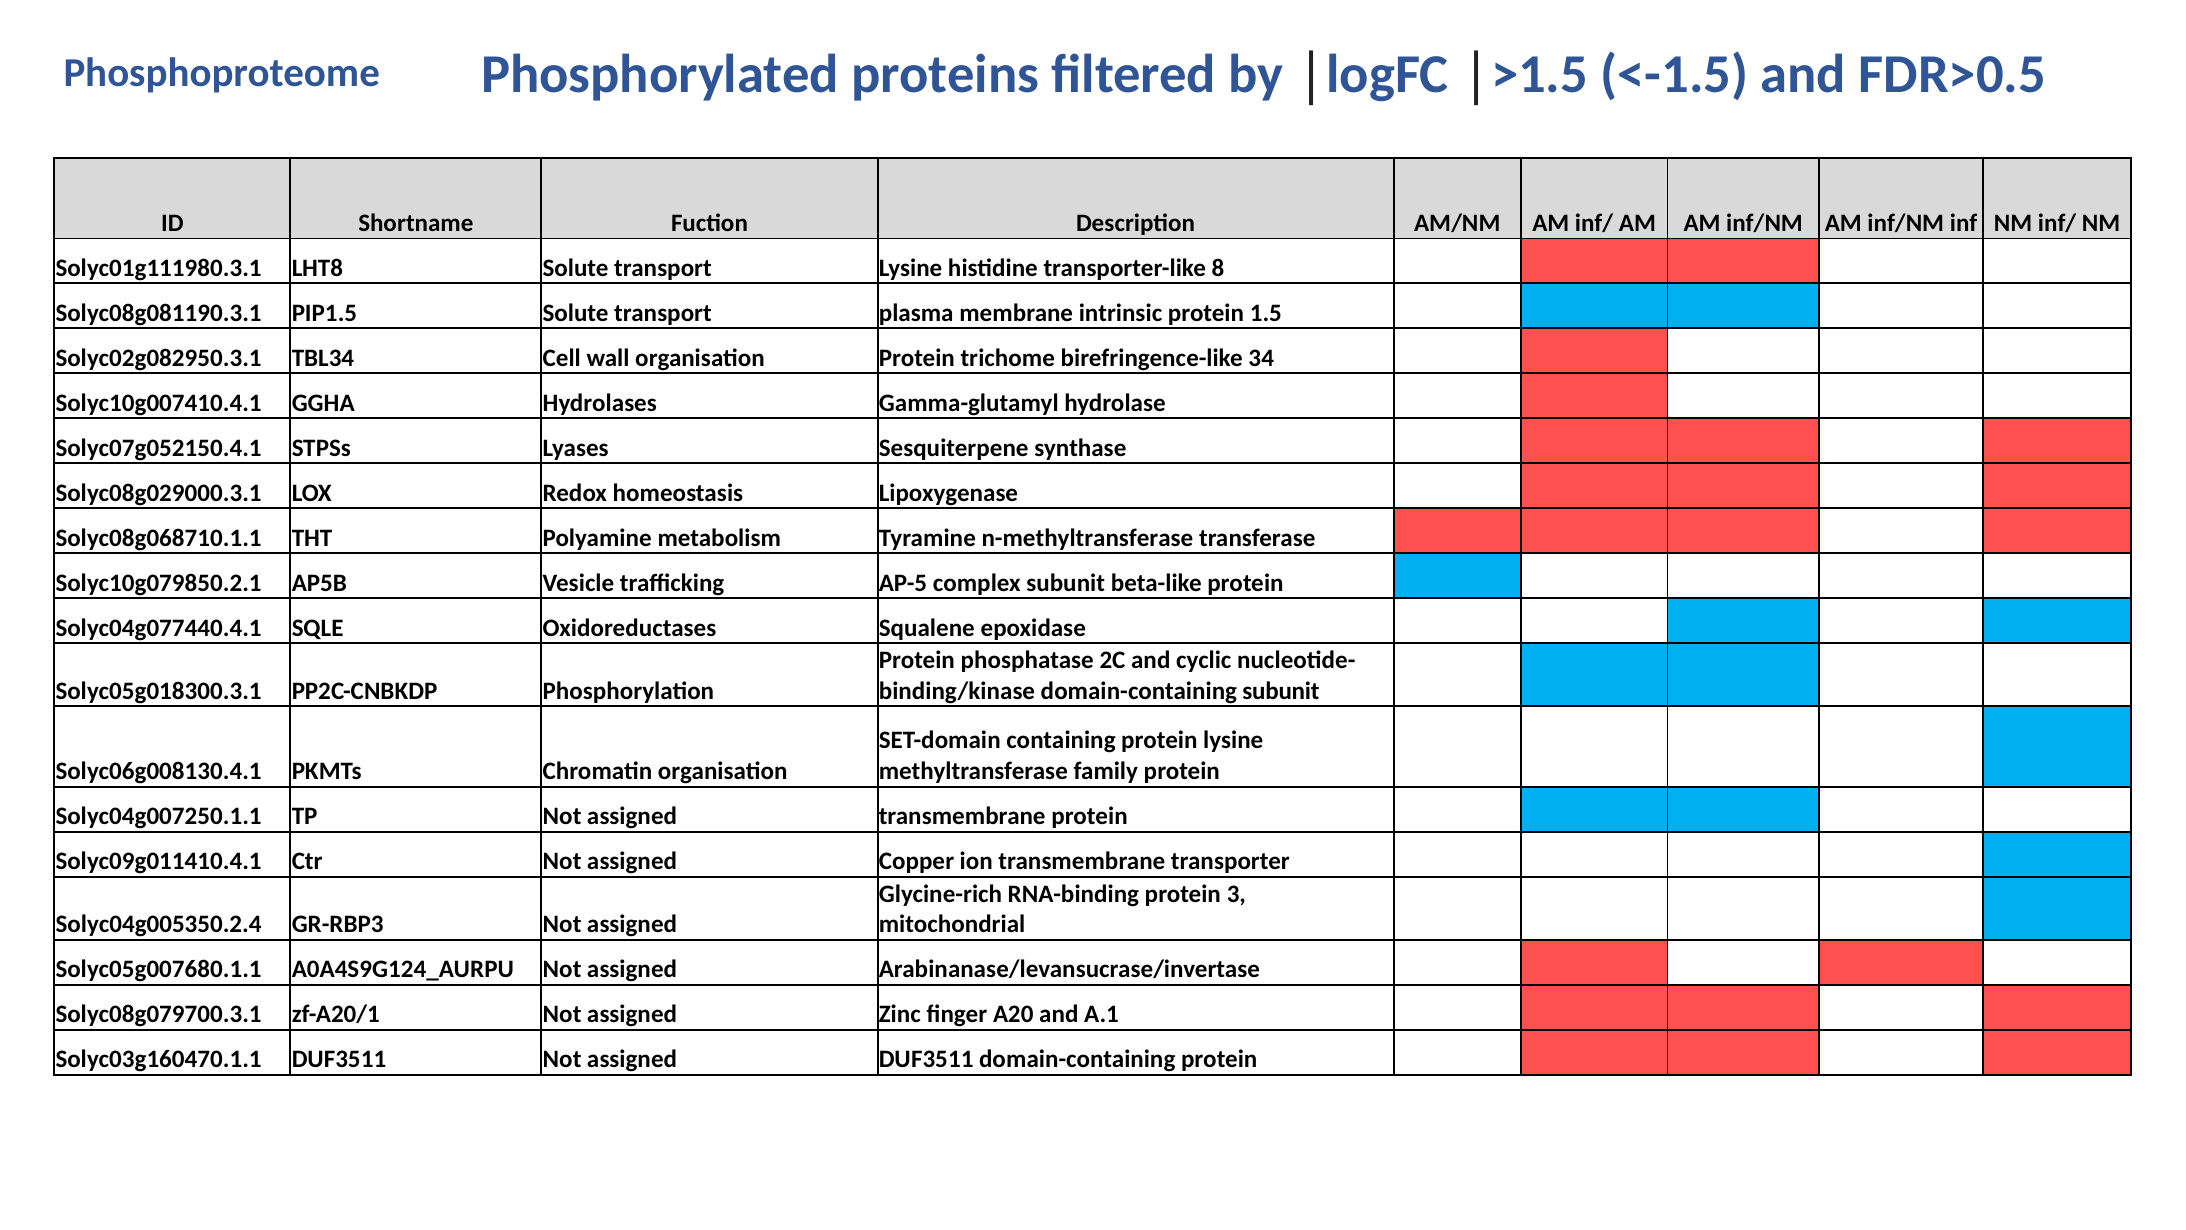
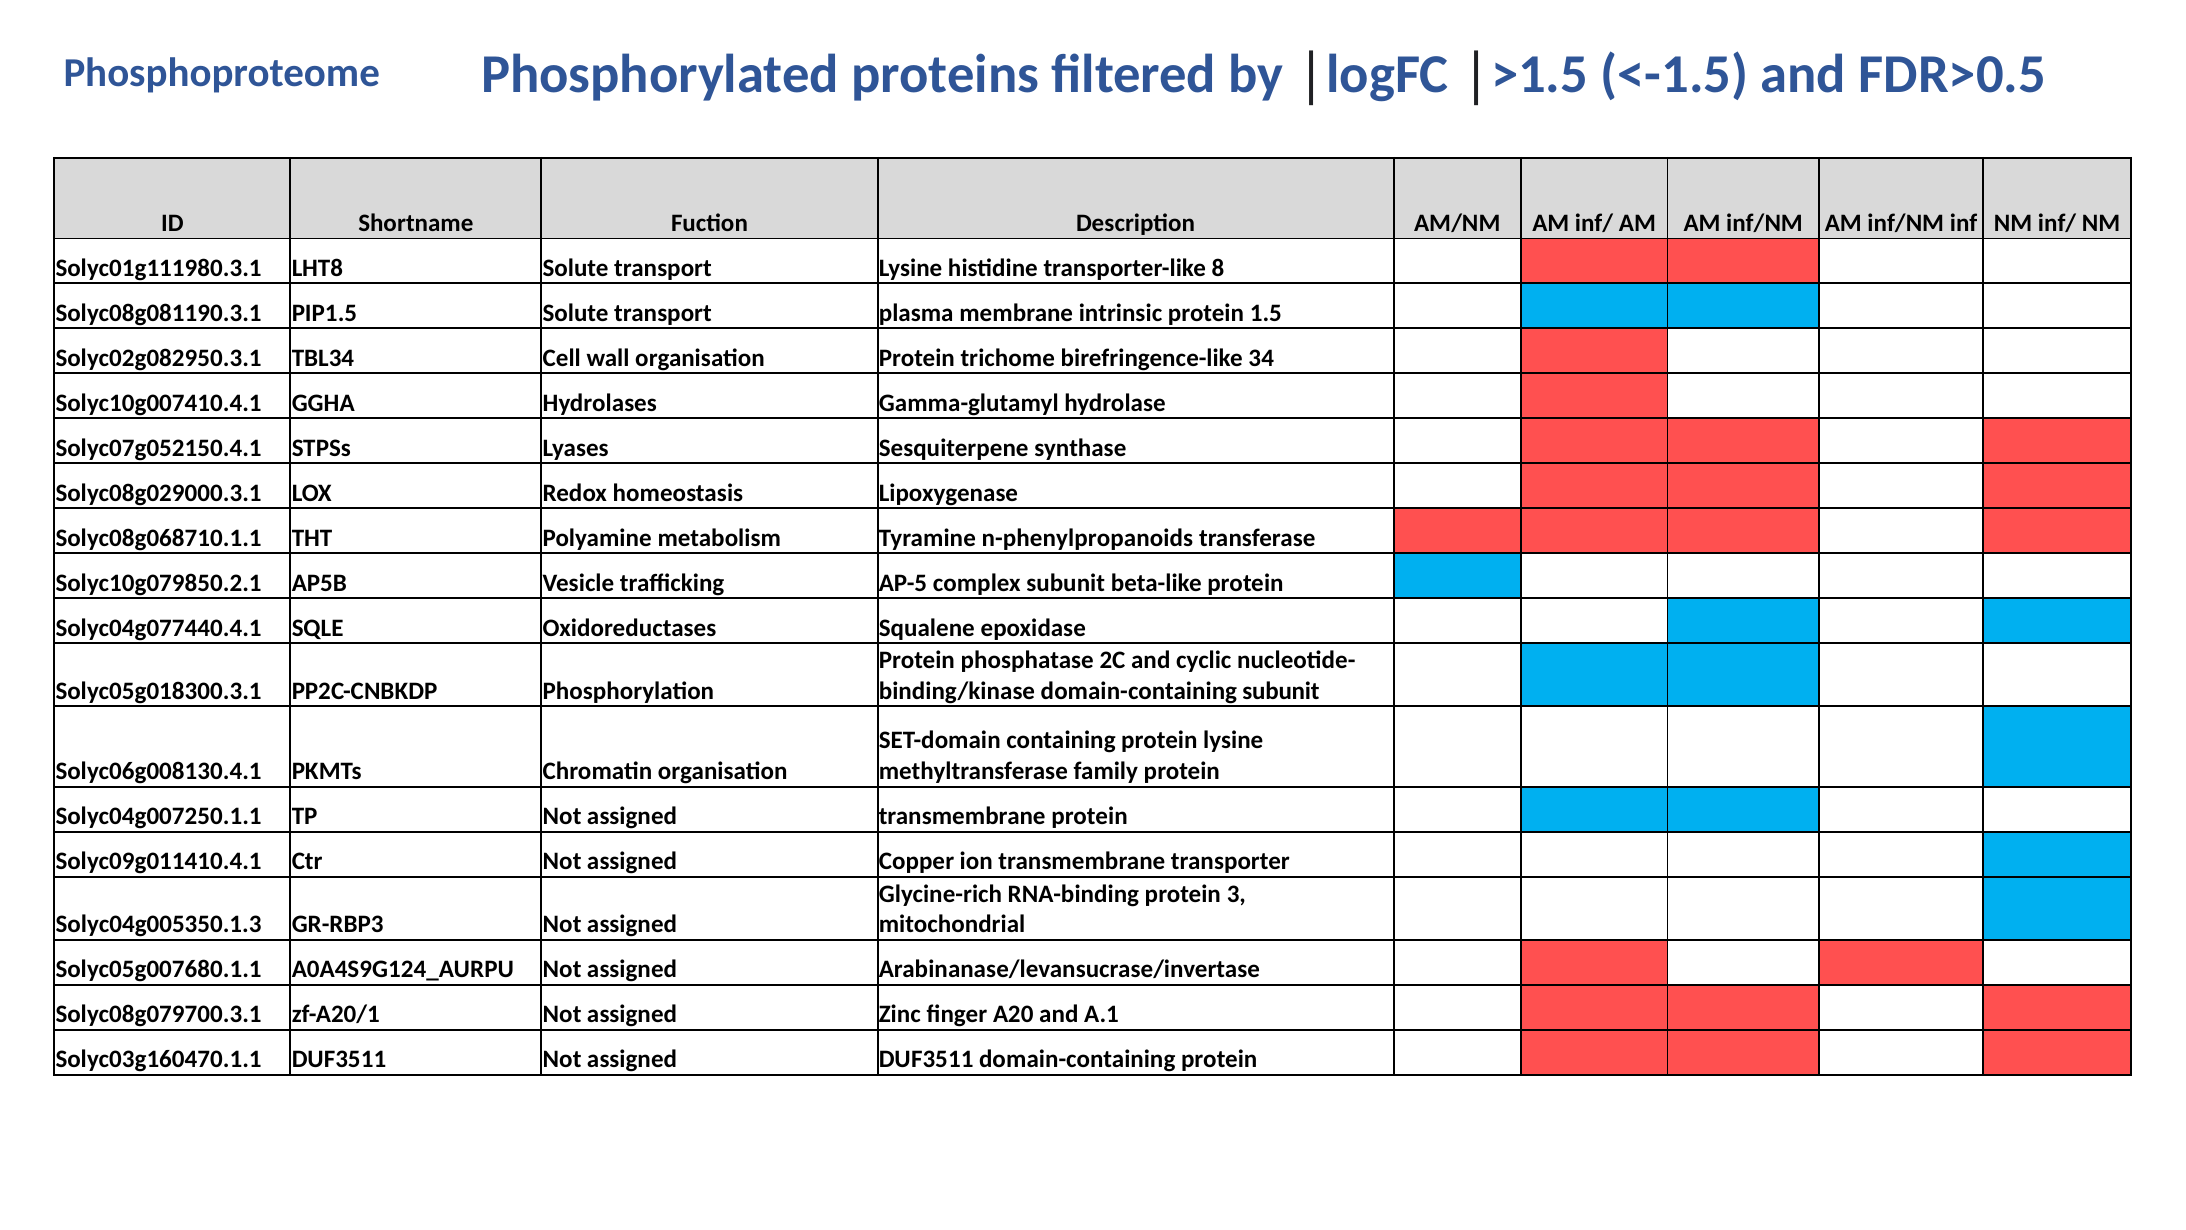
n-methyltransferase: n-methyltransferase -> n-phenylpropanoids
Solyc04g005350.2.4: Solyc04g005350.2.4 -> Solyc04g005350.1.3
